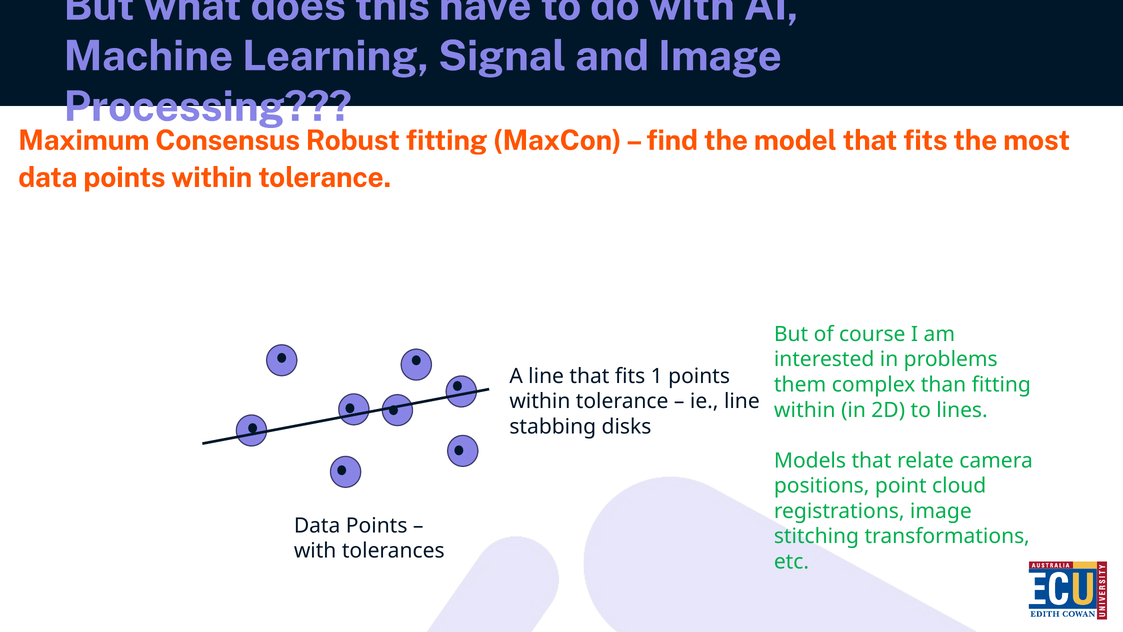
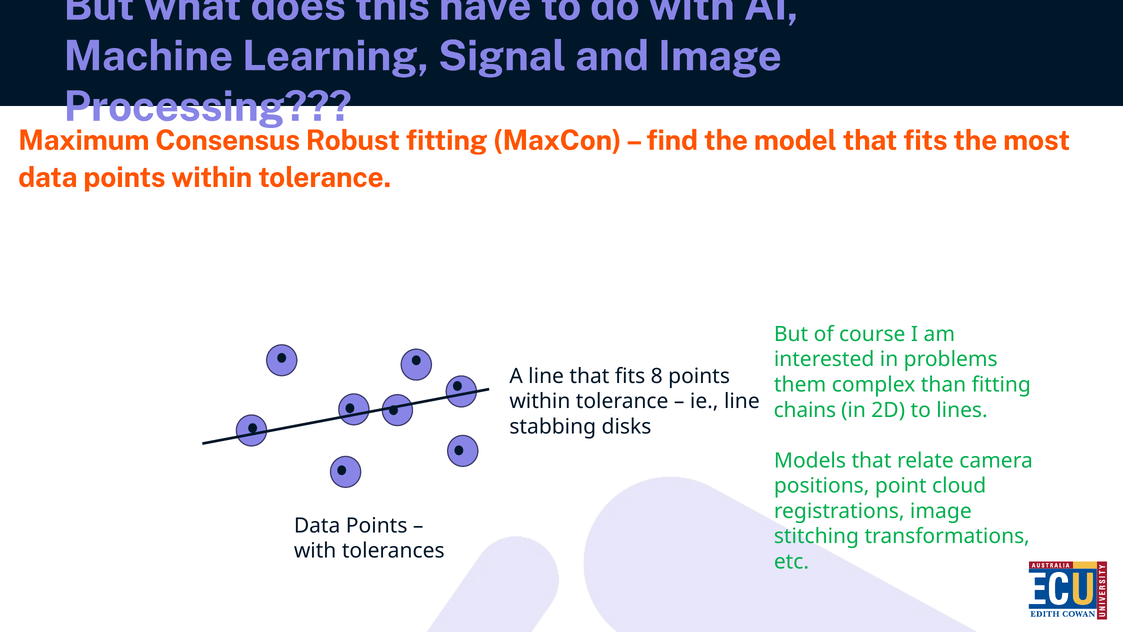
1: 1 -> 8
within at (805, 410): within -> chains
